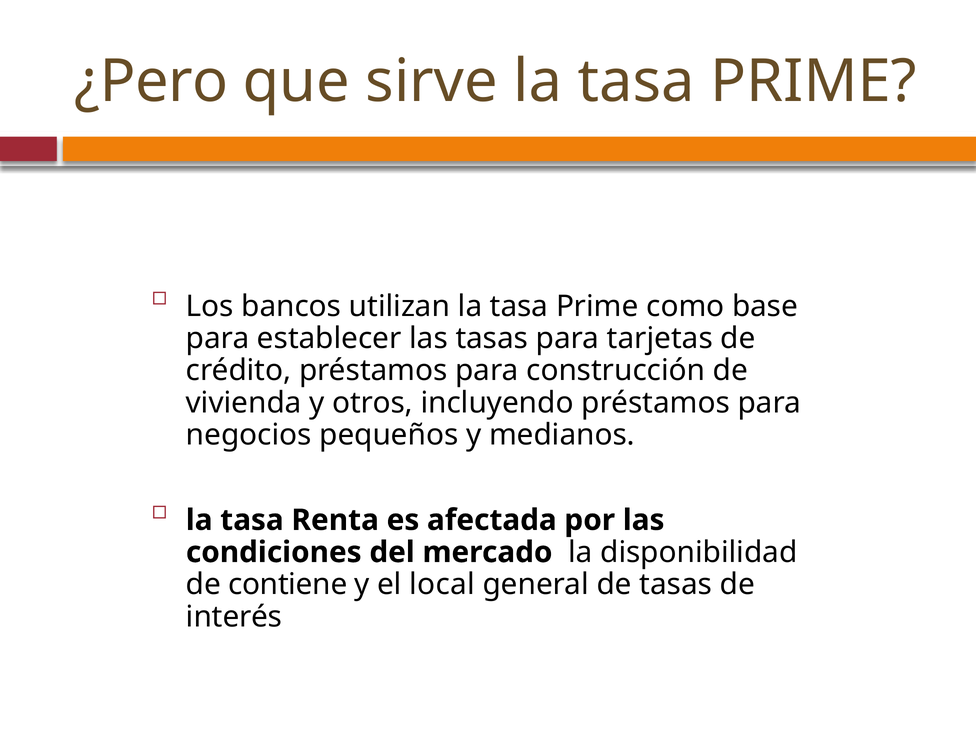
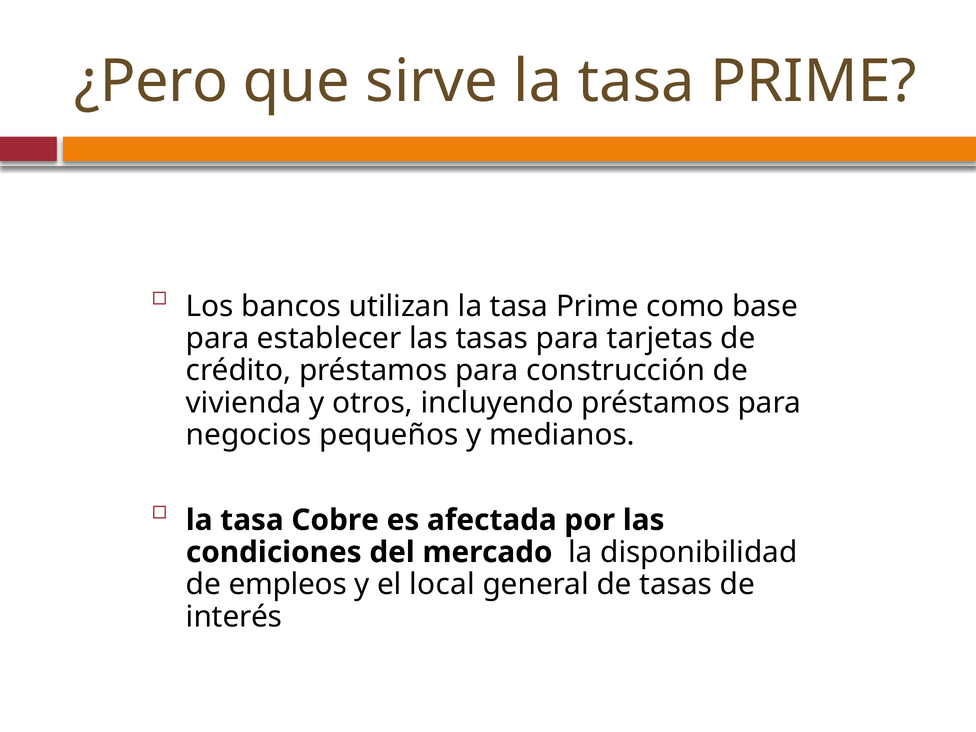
Renta: Renta -> Cobre
contiene: contiene -> empleos
